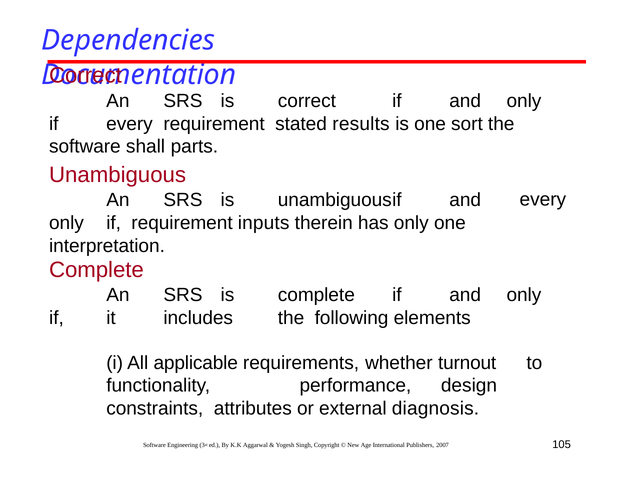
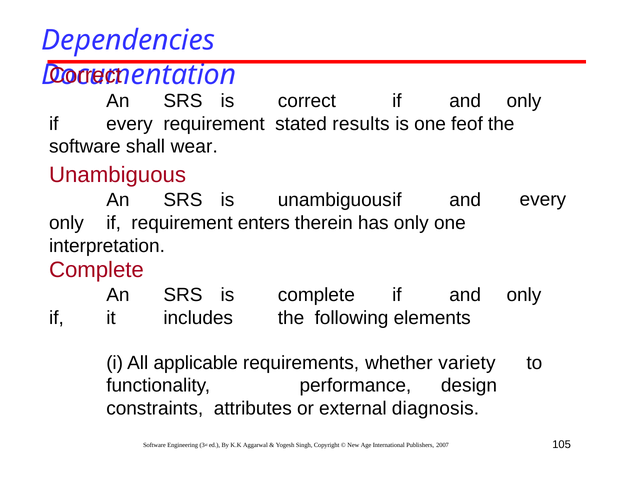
sort: sort -> feof
parts: parts -> wear
inputs: inputs -> enters
turnout: turnout -> variety
